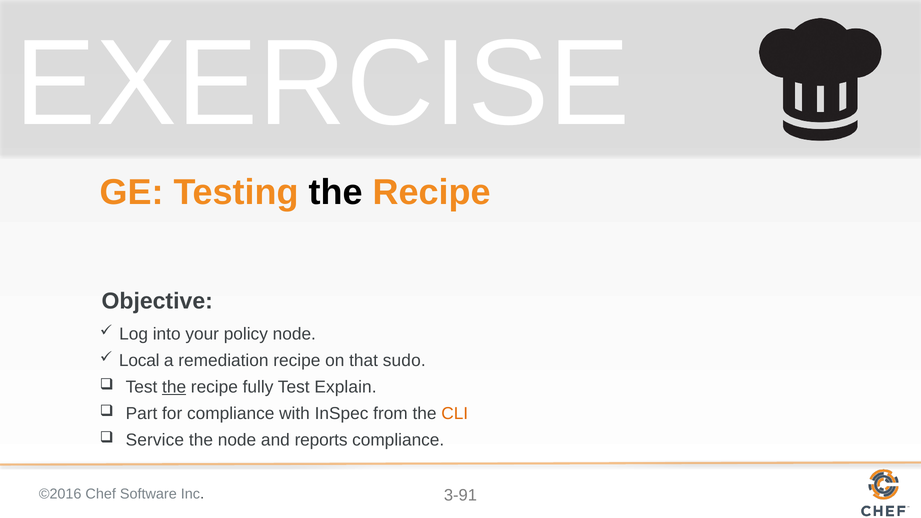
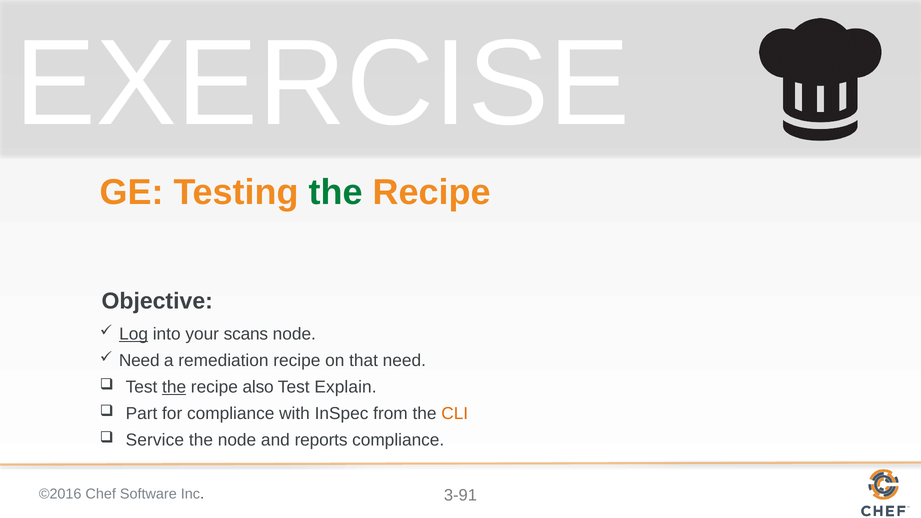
the at (336, 192) colour: black -> green
Log underline: none -> present
policy: policy -> scans
Local at (139, 361): Local -> Need
that sudo: sudo -> need
fully: fully -> also
